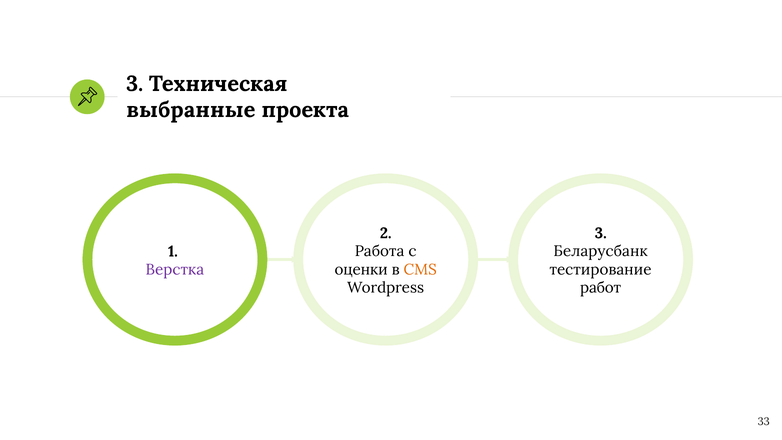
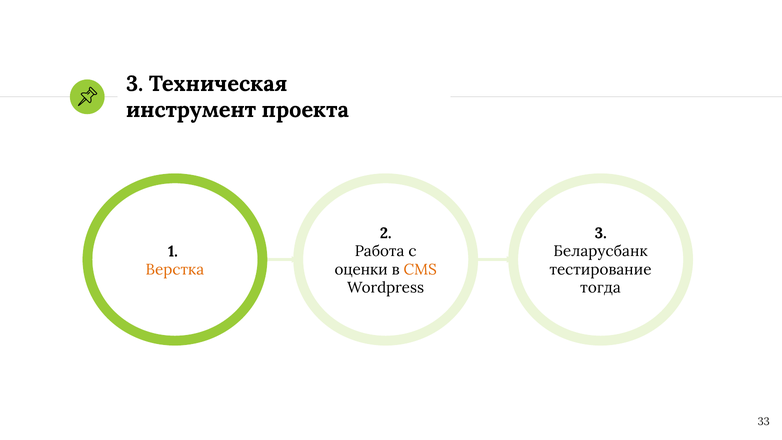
выбранные: выбранные -> инструмент
Верстка colour: purple -> orange
работ: работ -> тогда
